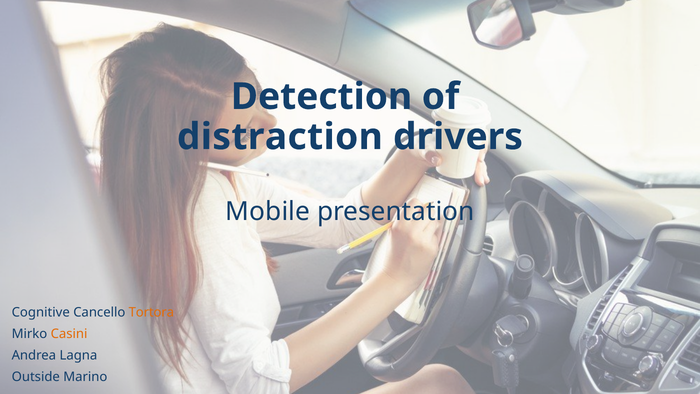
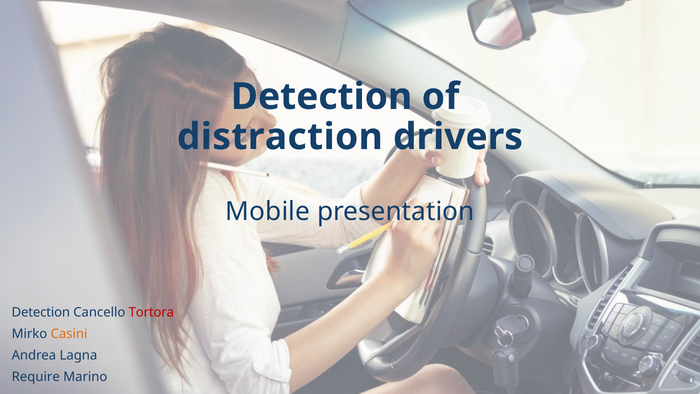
Cognitive at (41, 312): Cognitive -> Detection
Tortora colour: orange -> red
Outside: Outside -> Require
